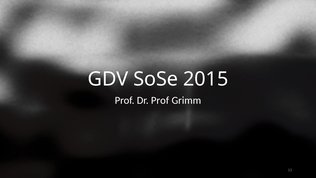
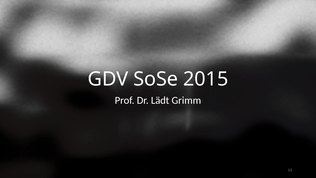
Dr Prof: Prof -> Lädt
